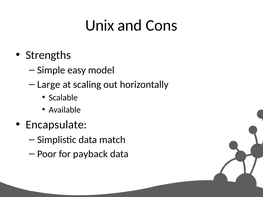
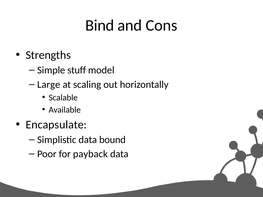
Unix: Unix -> Bind
easy: easy -> stuff
match: match -> bound
